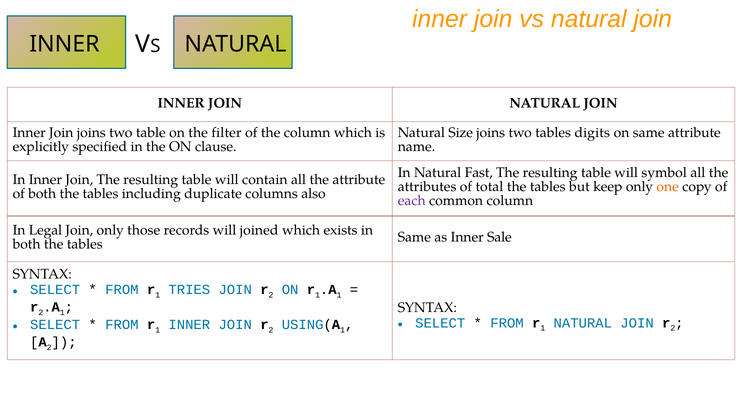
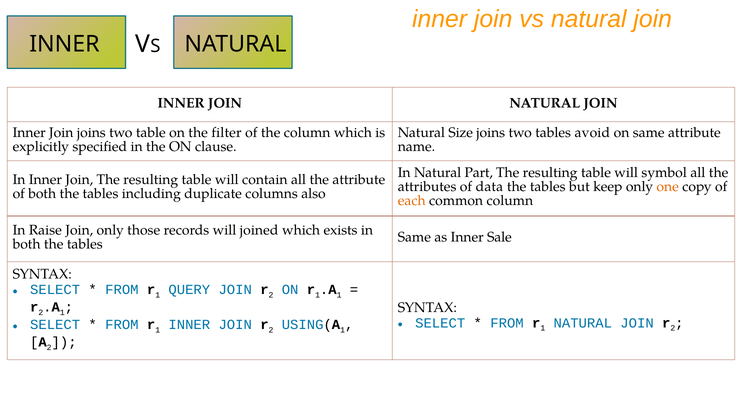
digits: digits -> avoid
Fast: Fast -> Part
total: total -> data
each colour: purple -> orange
Legal: Legal -> Raise
TRIES: TRIES -> QUERY
